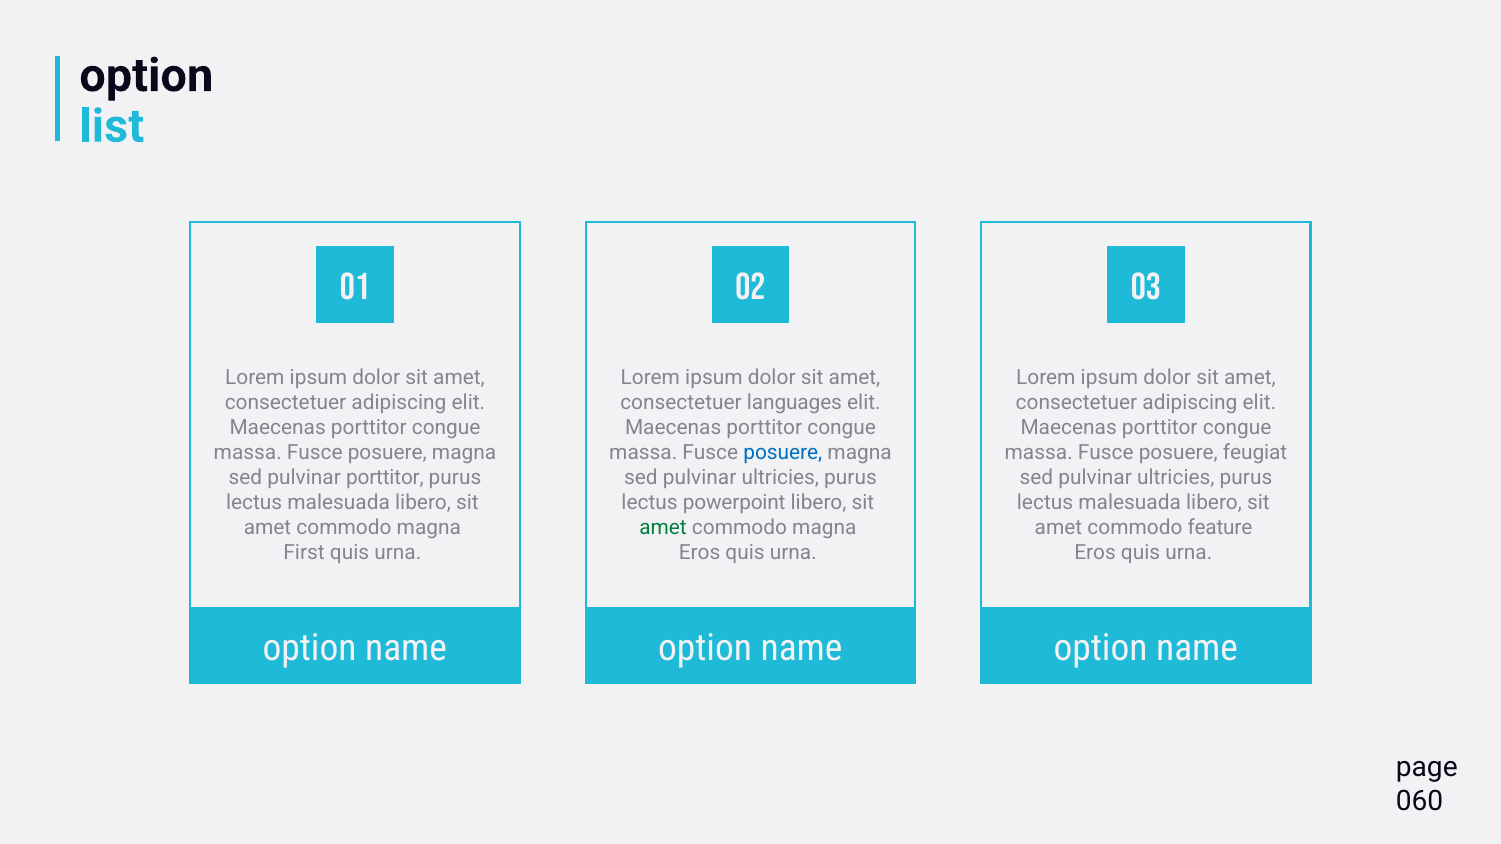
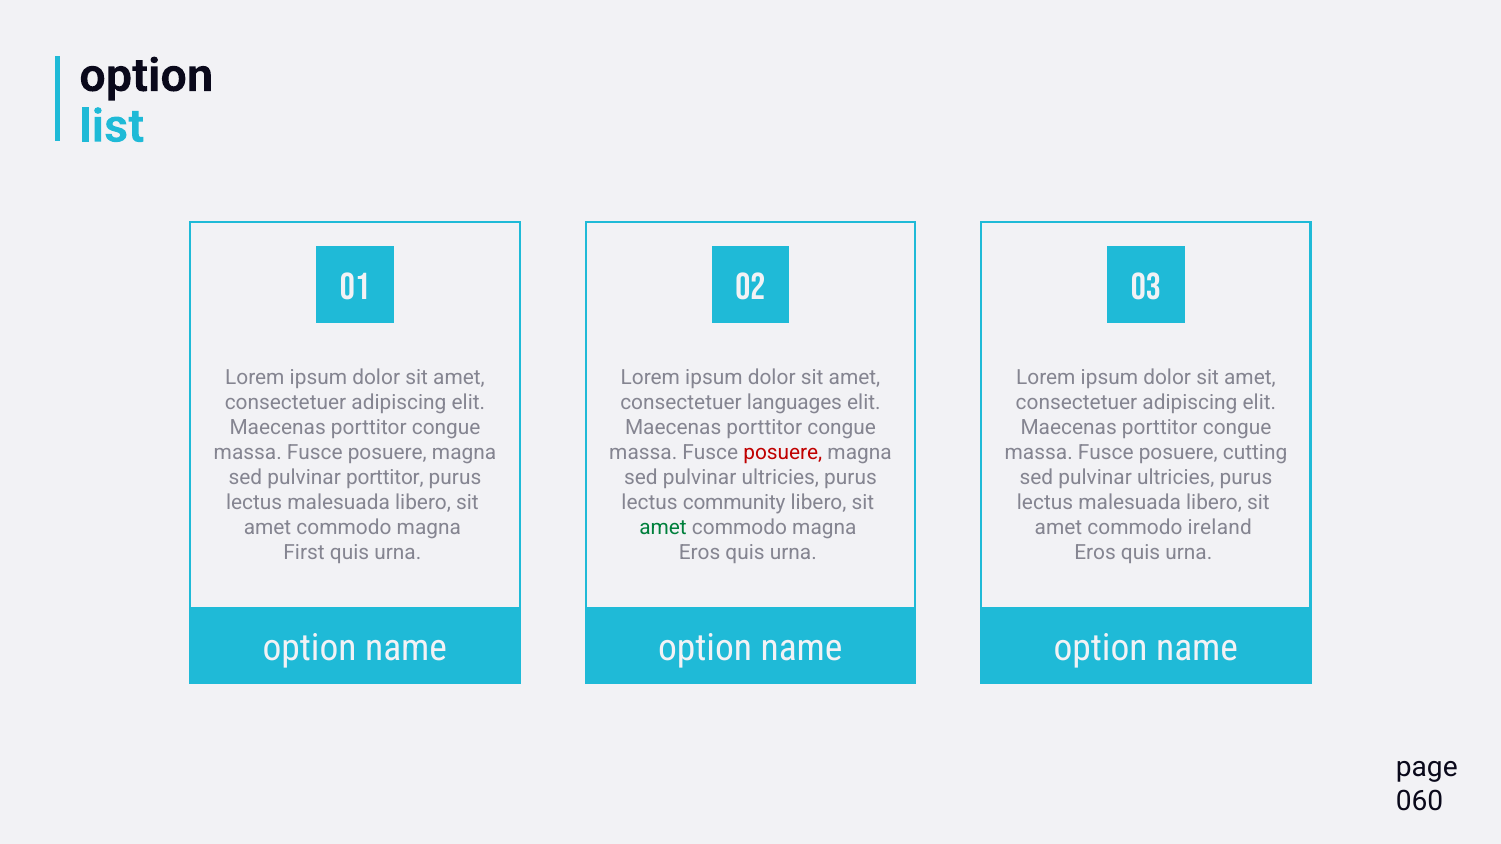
posuere at (783, 453) colour: blue -> red
feugiat: feugiat -> cutting
powerpoint: powerpoint -> community
feature: feature -> ireland
